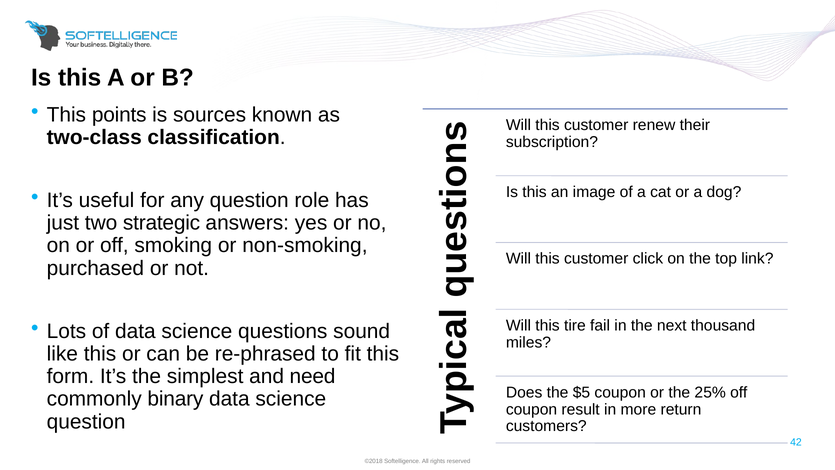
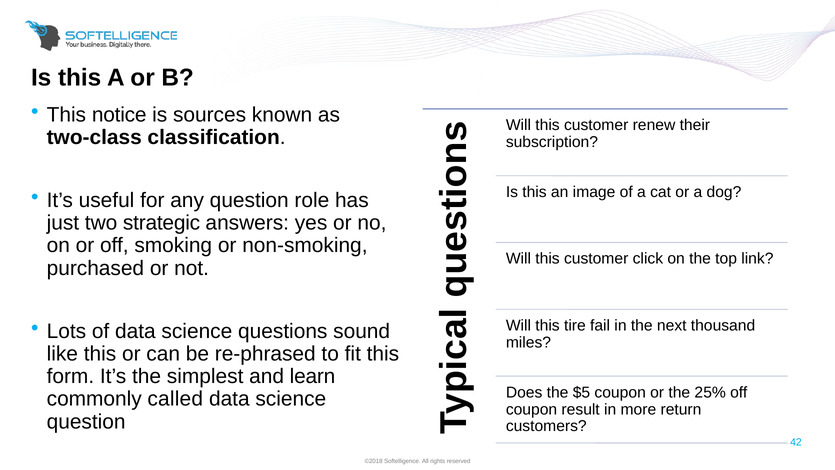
points: points -> notice
need: need -> learn
binary: binary -> called
